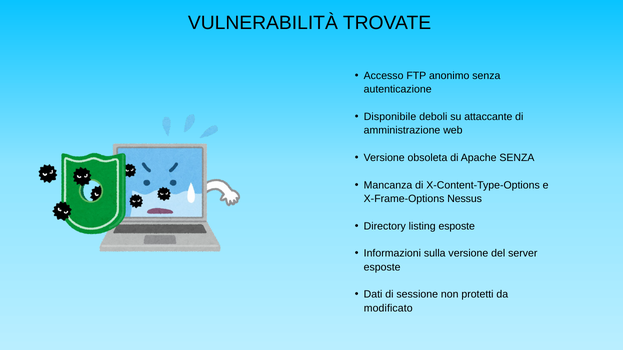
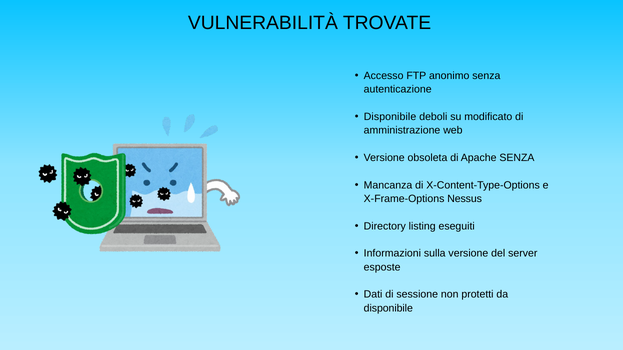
attaccante: attaccante -> modificato
listing esposte: esposte -> eseguiti
modificato at (388, 309): modificato -> disponibile
